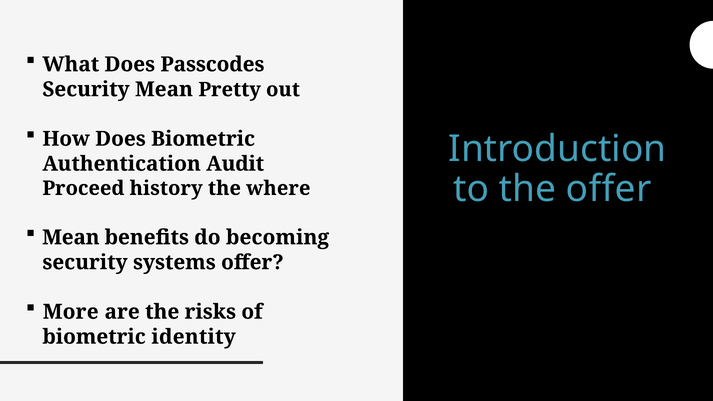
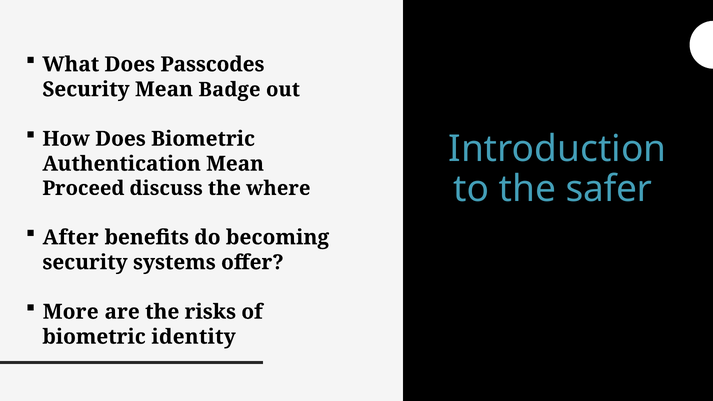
Pretty: Pretty -> Badge
Authentication Audit: Audit -> Mean
the offer: offer -> safer
history: history -> discuss
Mean at (71, 237): Mean -> After
